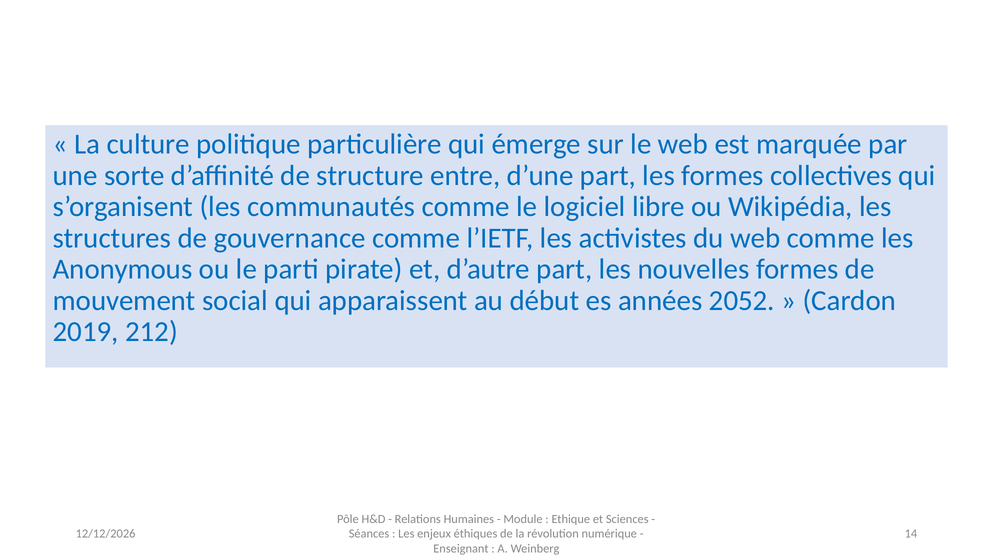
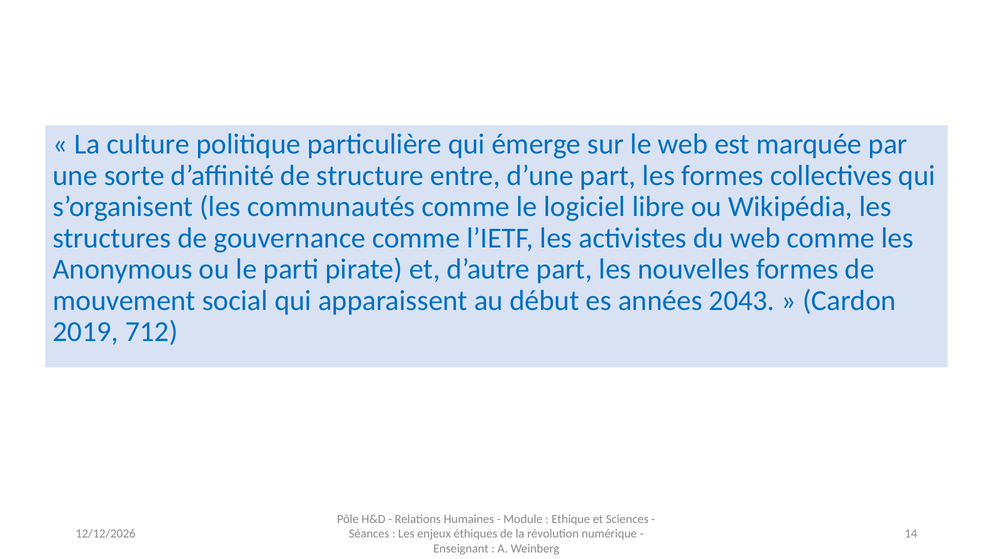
2052: 2052 -> 2043
212: 212 -> 712
